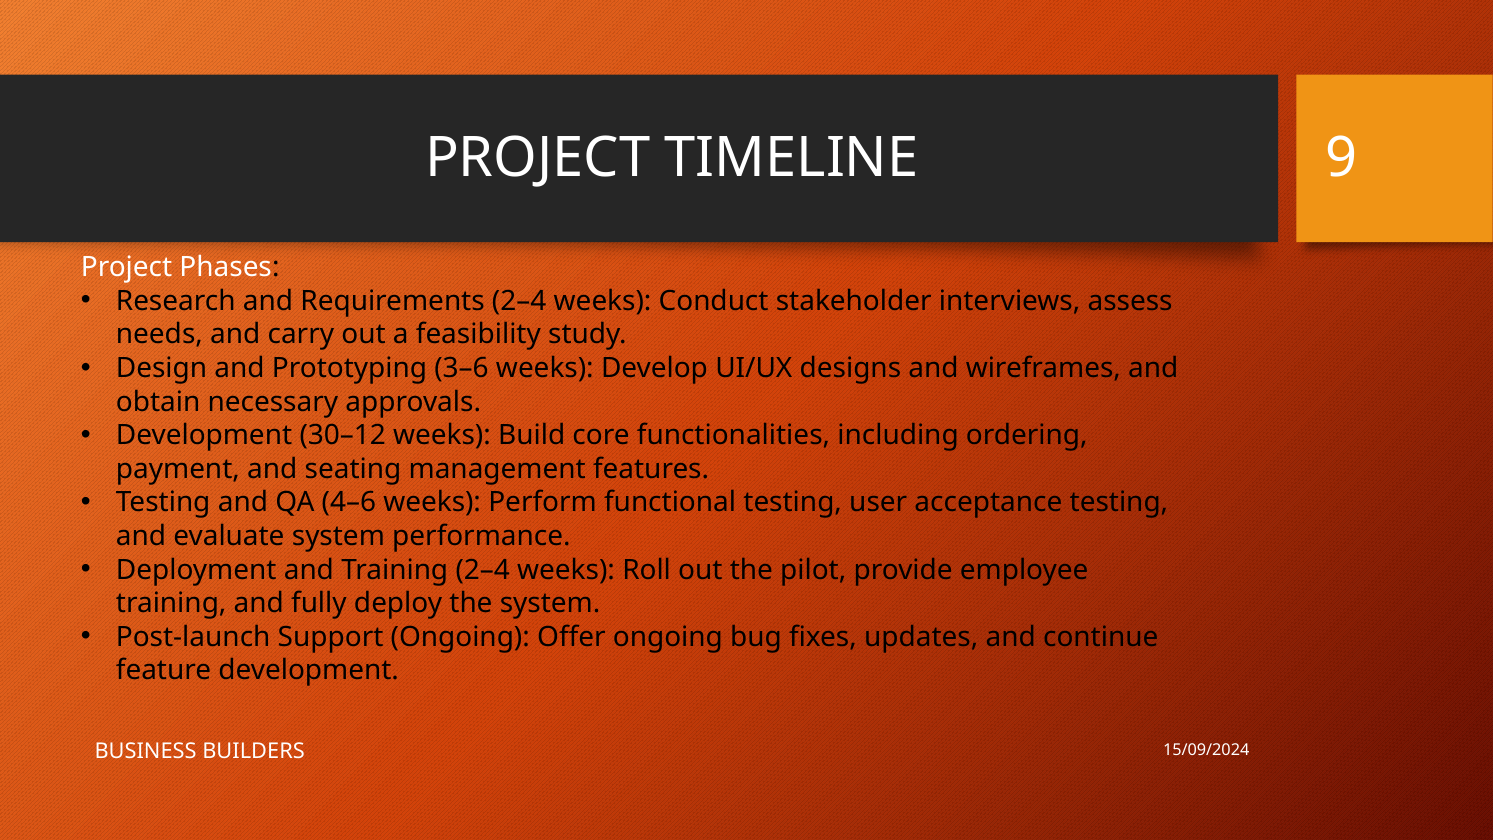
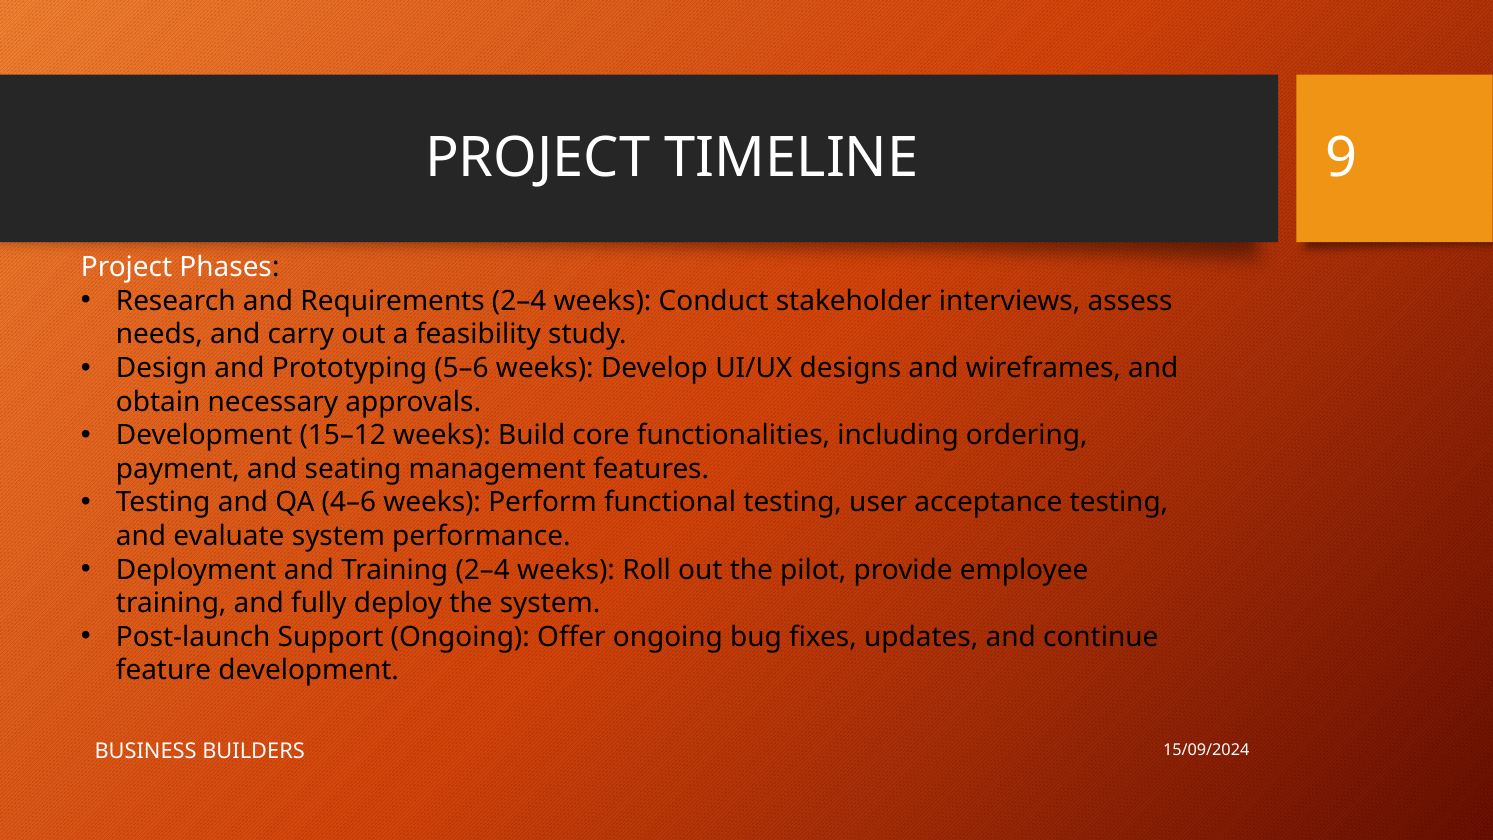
3–6: 3–6 -> 5–6
30–12: 30–12 -> 15–12
